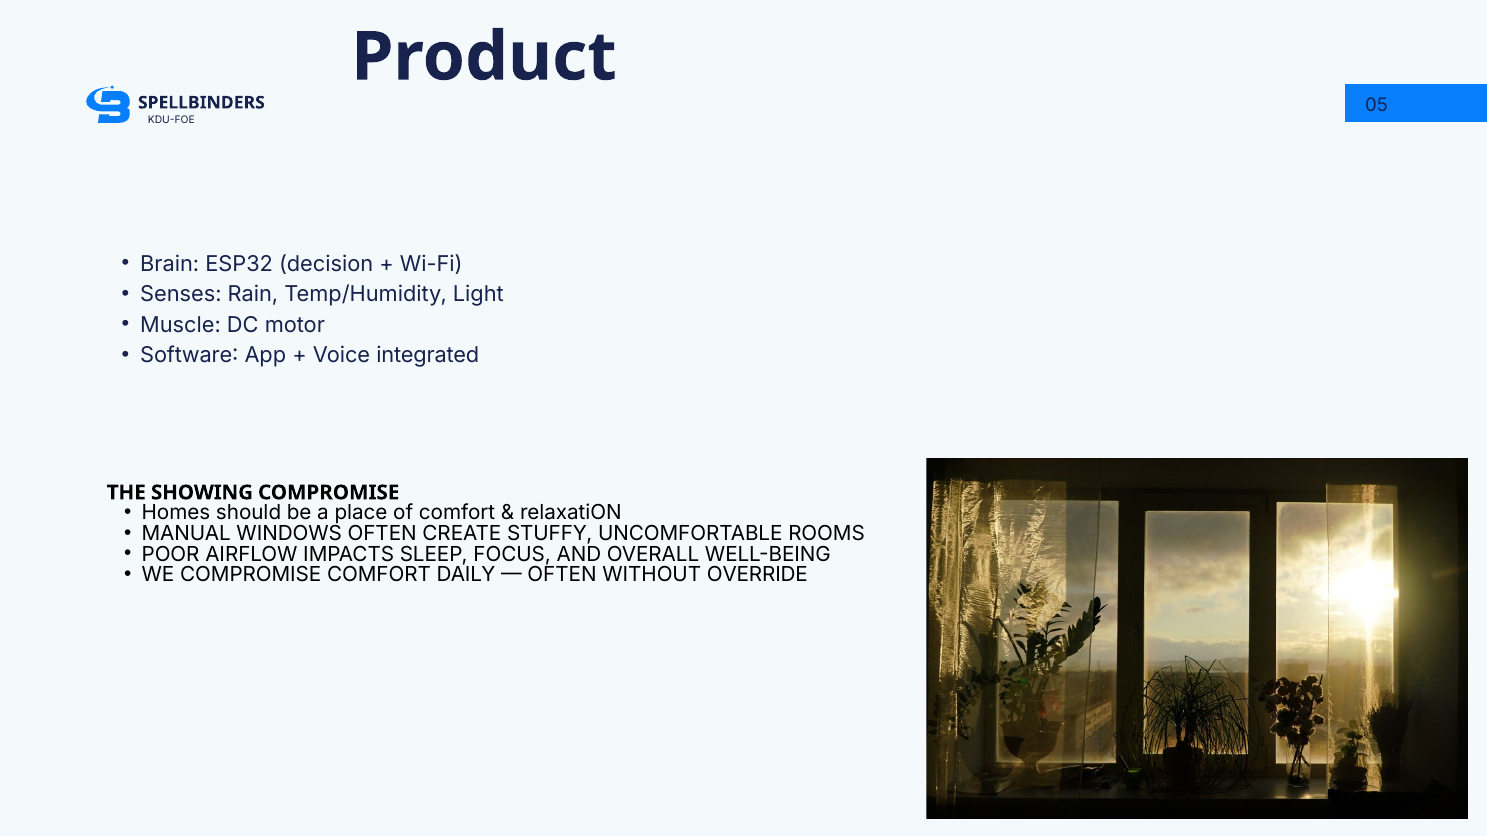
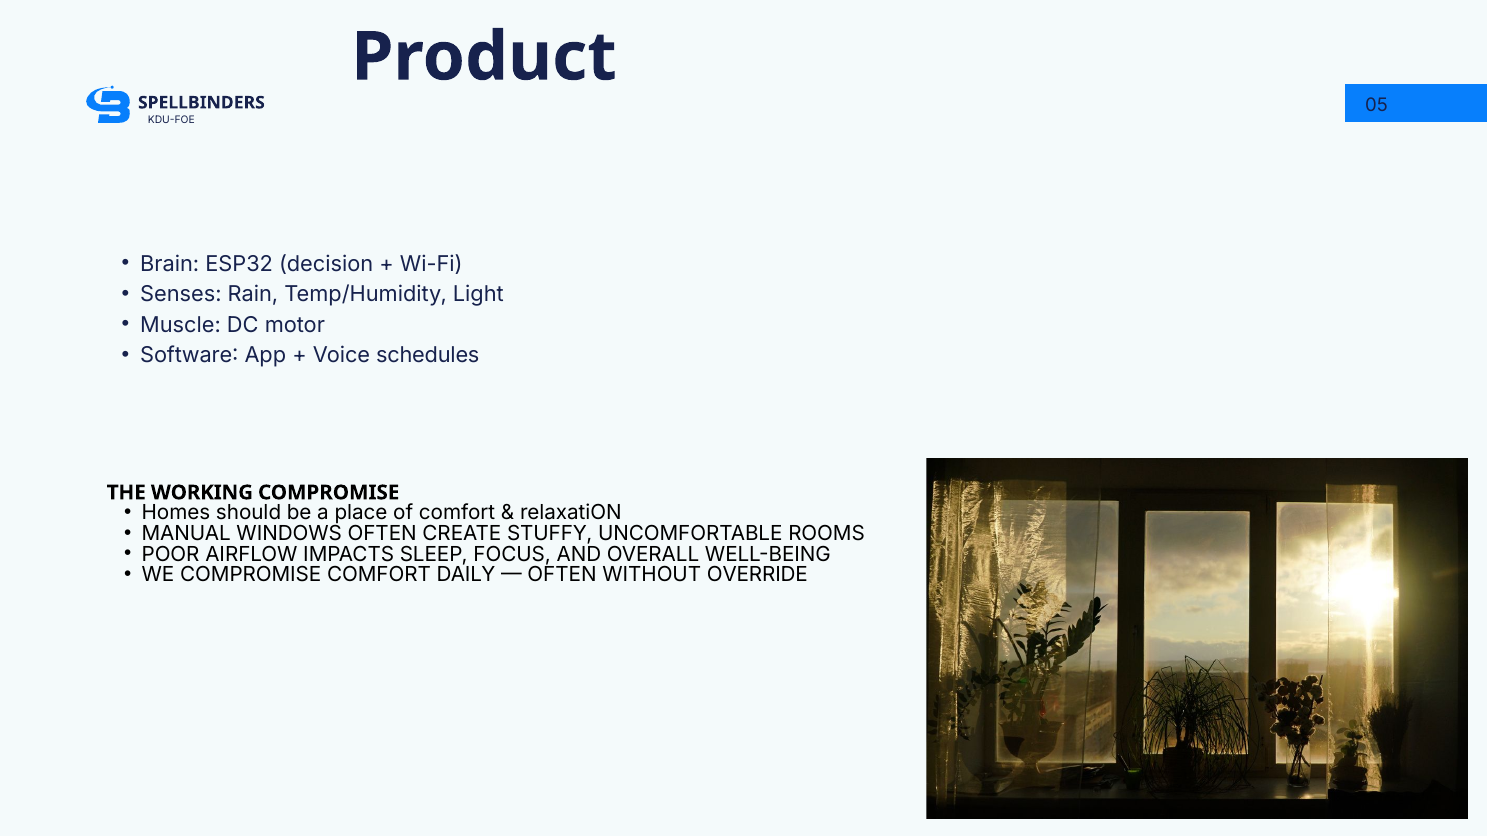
integrated: integrated -> schedules
SHOWING: SHOWING -> WORKING
